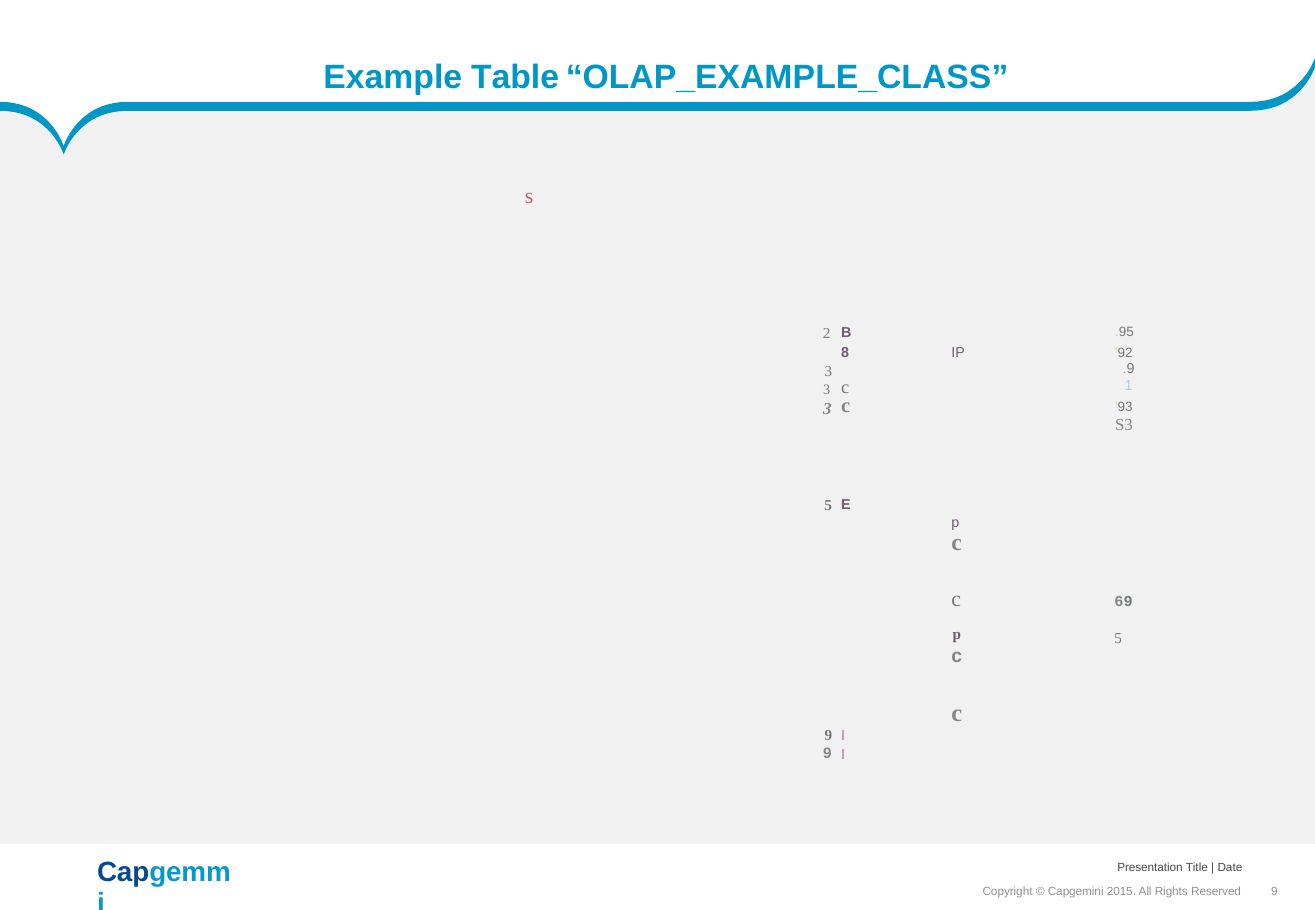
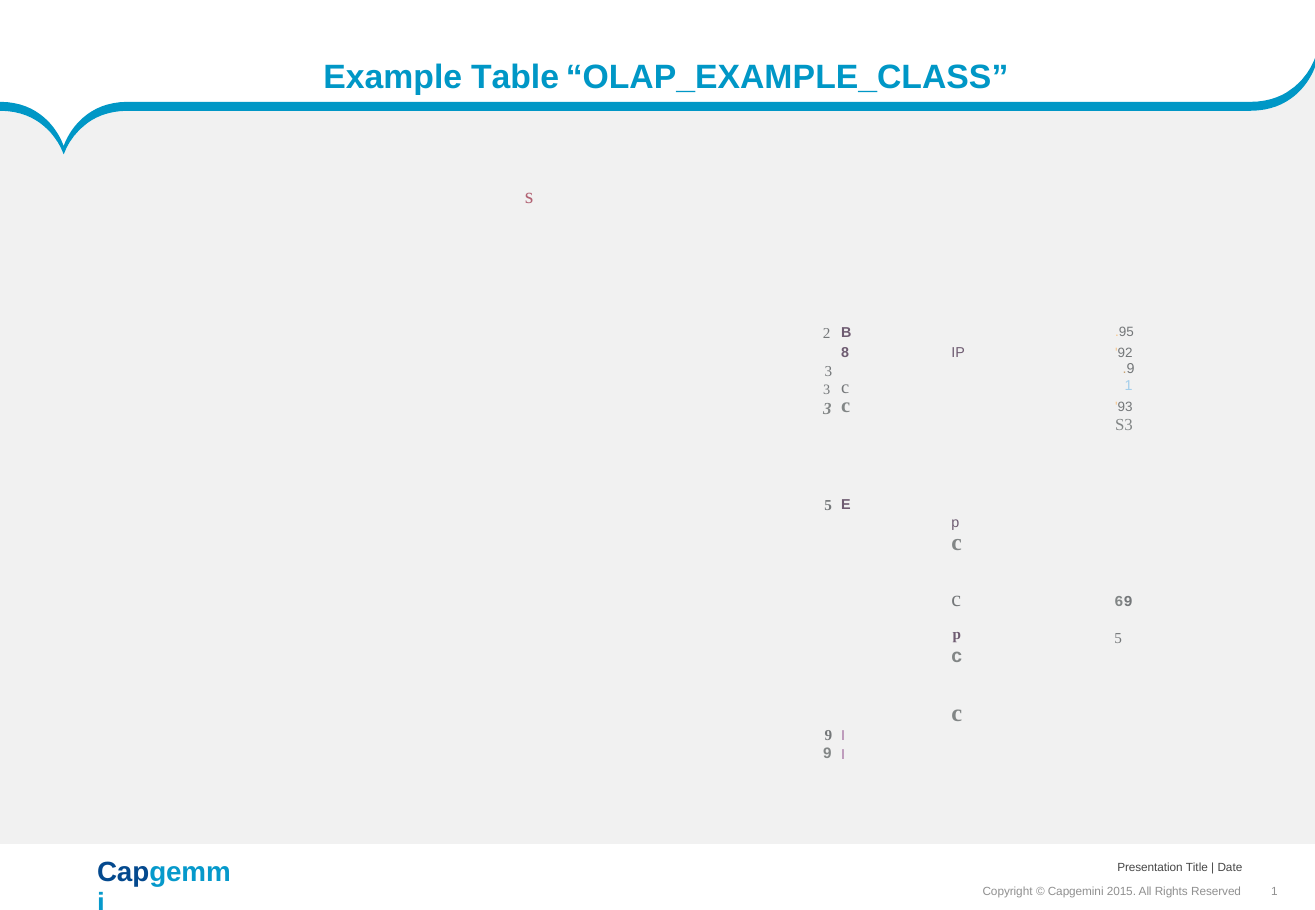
Reserved 9: 9 -> 1
